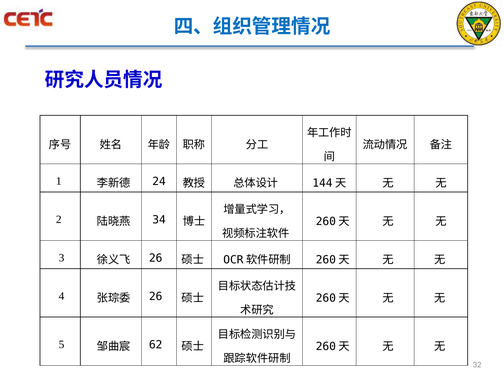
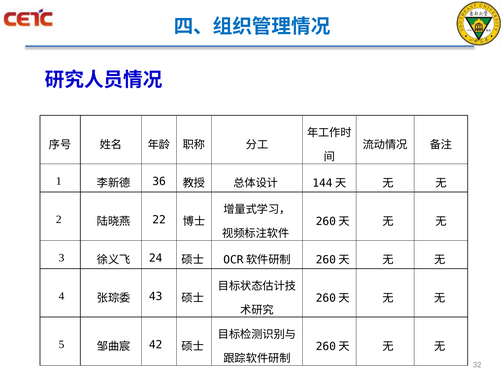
24: 24 -> 36
34: 34 -> 22
26 at (156, 258): 26 -> 24
26 at (156, 296): 26 -> 43
62: 62 -> 42
